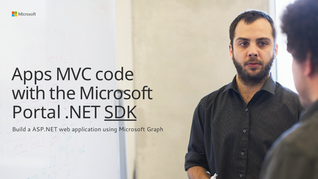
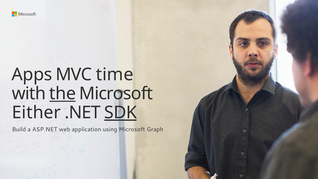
code: code -> time
the underline: none -> present
Portal: Portal -> Either
